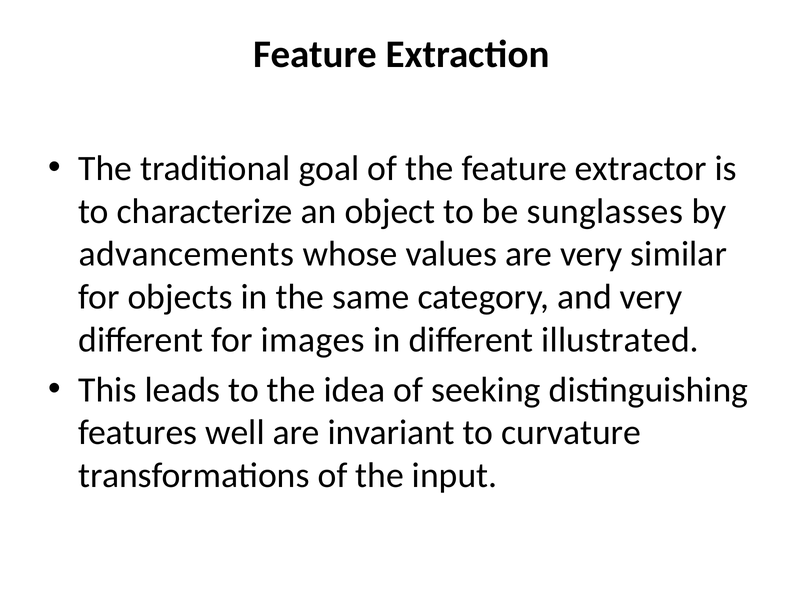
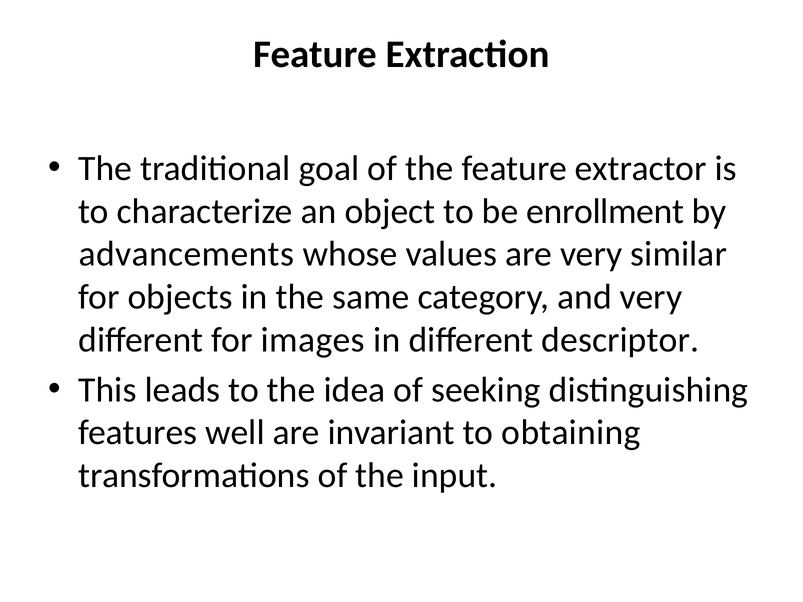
sunglasses: sunglasses -> enrollment
illustrated: illustrated -> descriptor
curvature: curvature -> obtaining
